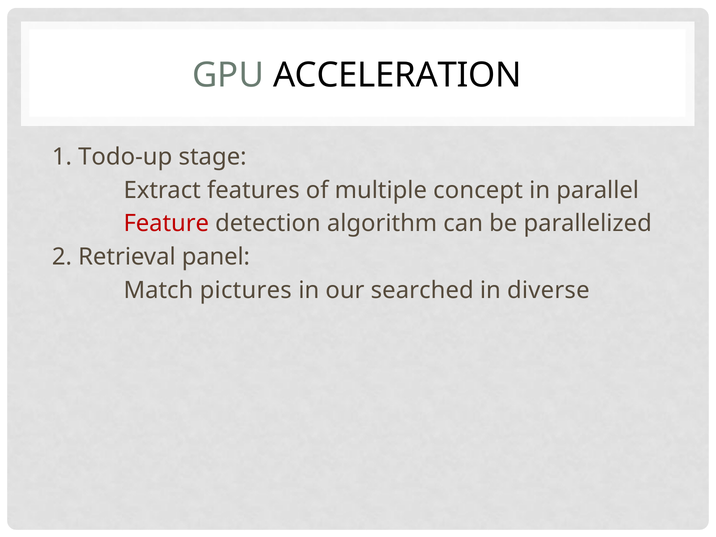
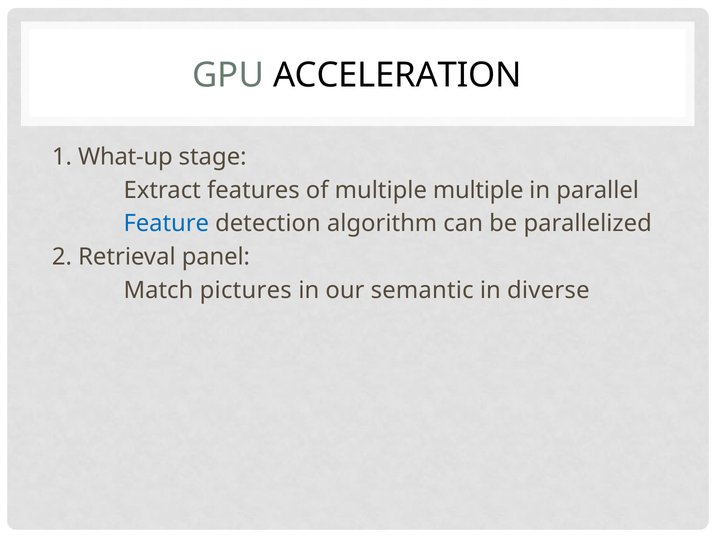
Todo-up: Todo-up -> What-up
multiple concept: concept -> multiple
Feature colour: red -> blue
searched: searched -> semantic
